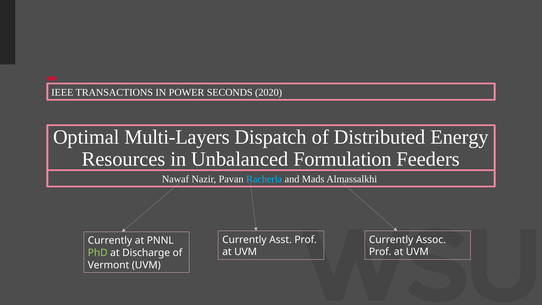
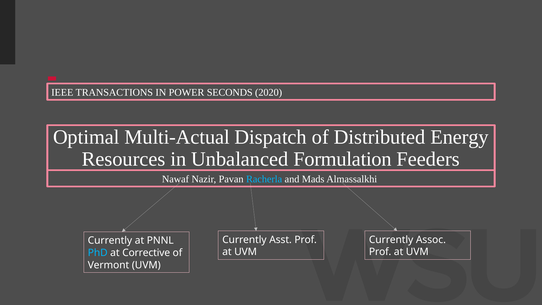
Multi-Layers: Multi-Layers -> Multi-Actual
PhD colour: light green -> light blue
Discharge: Discharge -> Corrective
